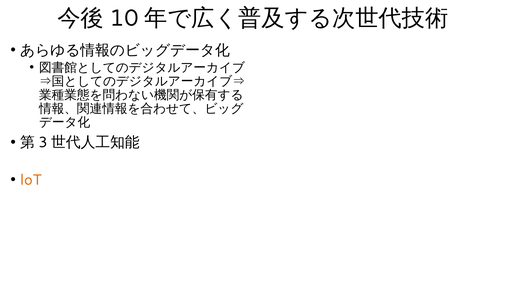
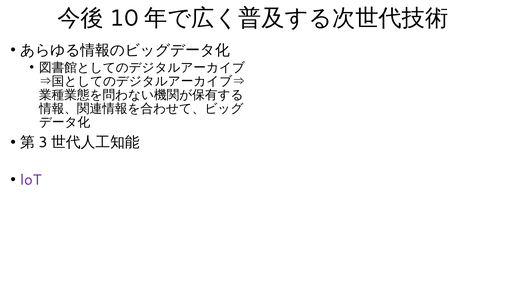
loT colour: orange -> purple
